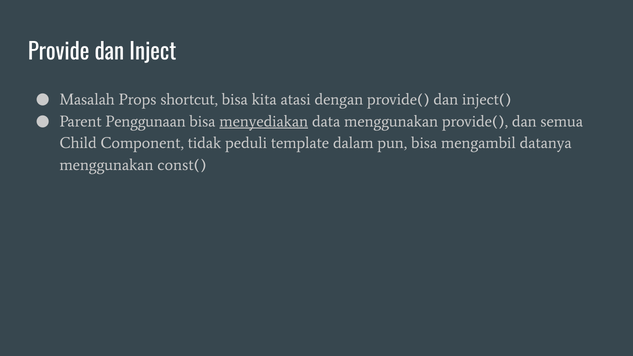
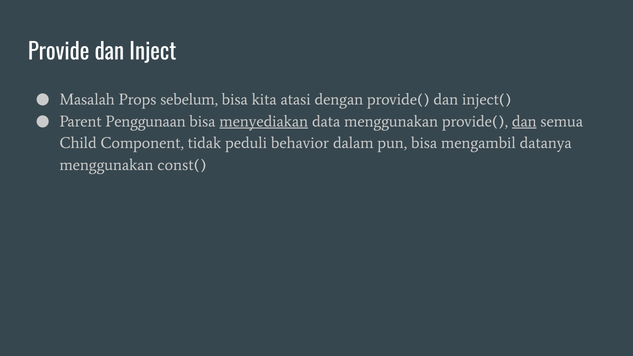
shortcut: shortcut -> sebelum
dan at (524, 121) underline: none -> present
template: template -> behavior
